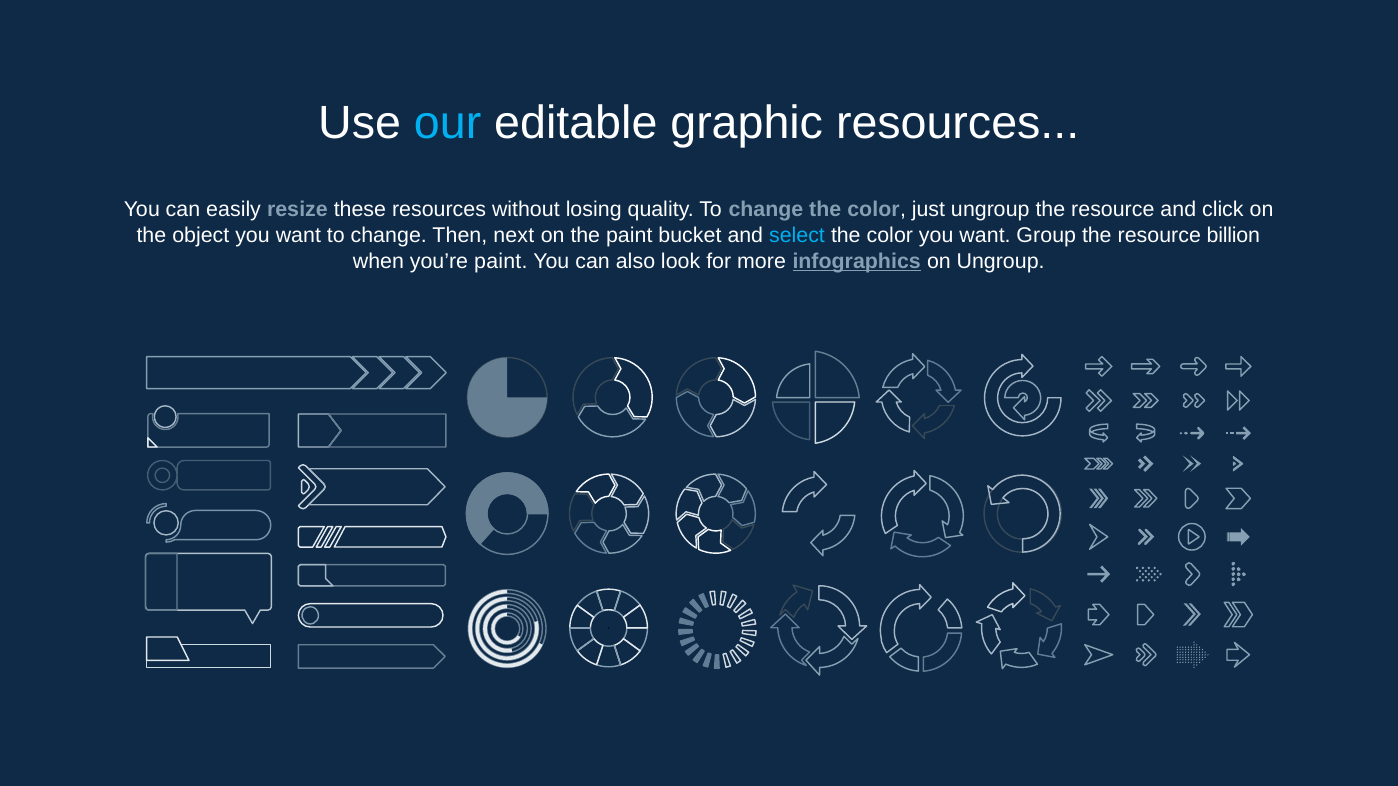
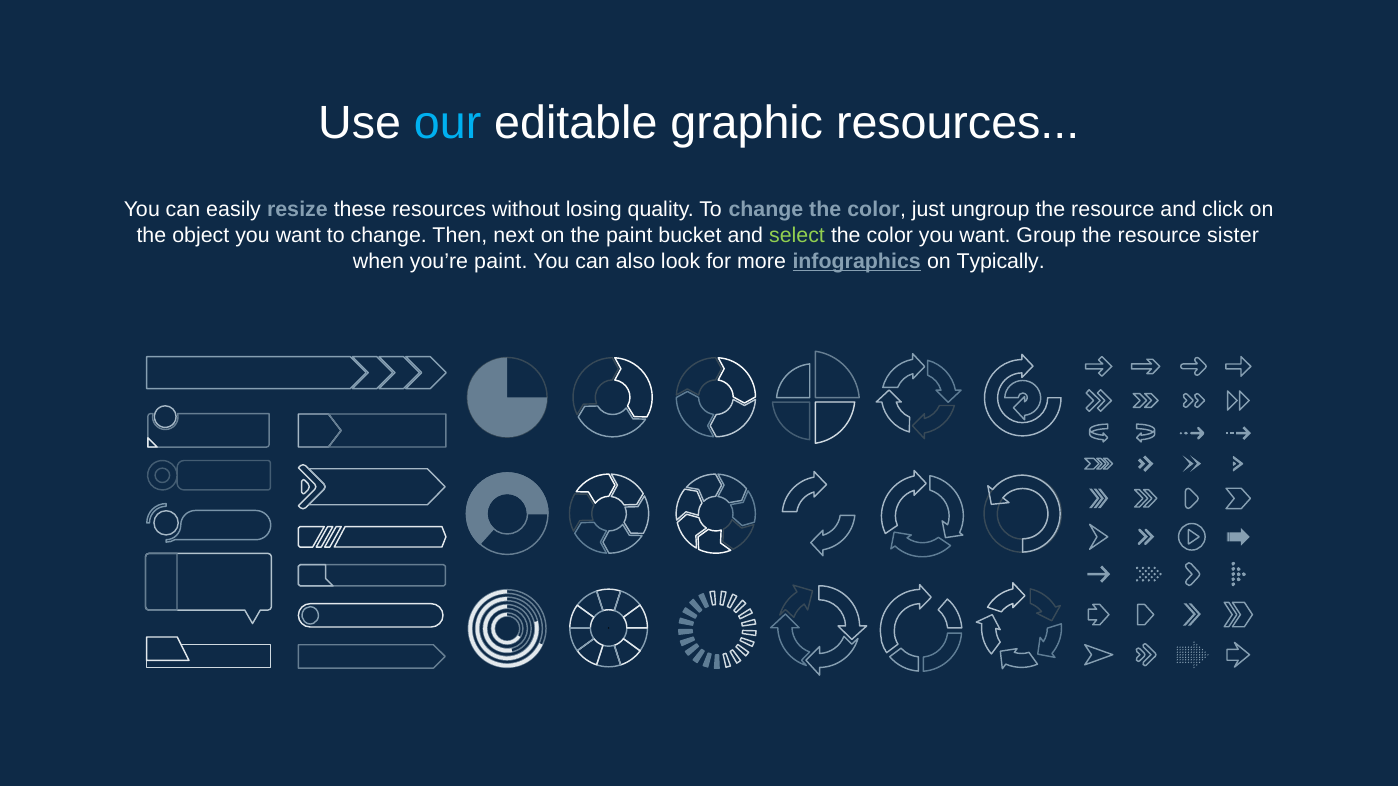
select colour: light blue -> light green
billion: billion -> sister
on Ungroup: Ungroup -> Typically
